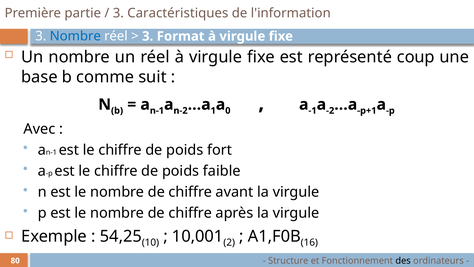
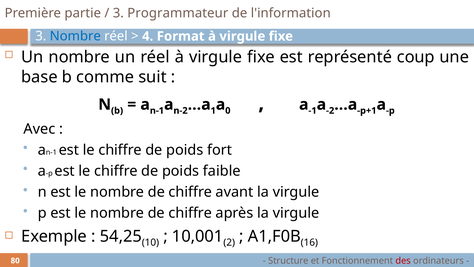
Caractéristiques: Caractéristiques -> Programmateur
3 at (148, 36): 3 -> 4
des colour: black -> red
